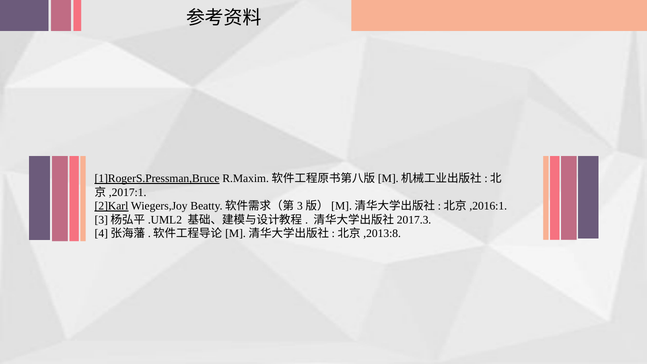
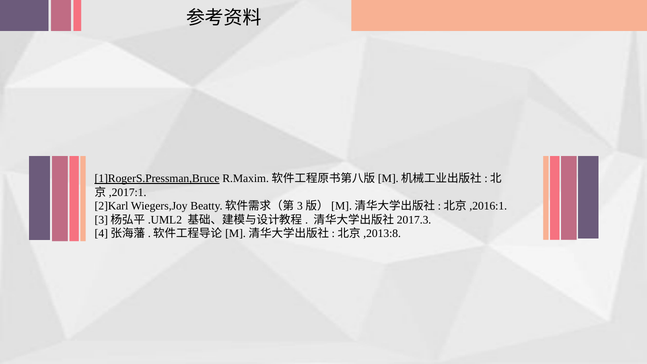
2]Karl underline: present -> none
